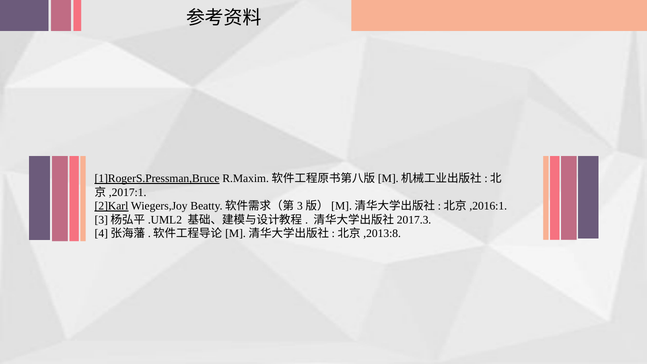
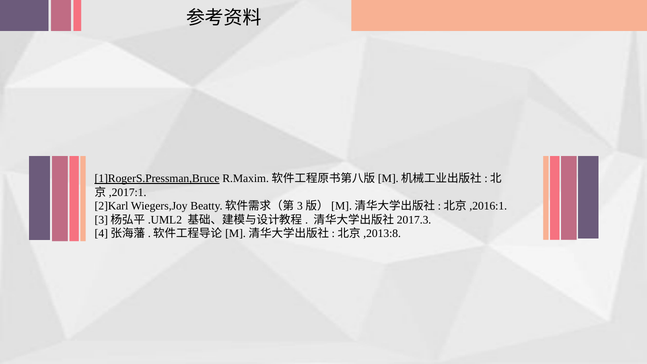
2]Karl underline: present -> none
